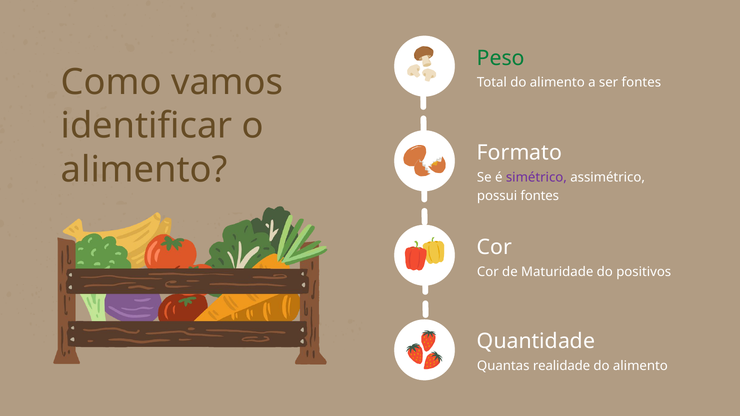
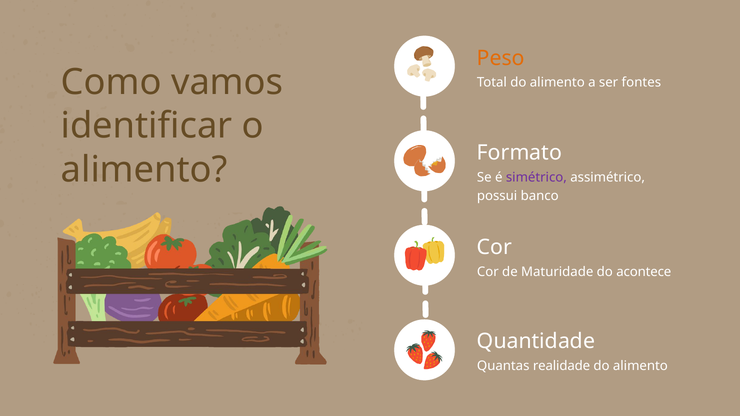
Peso colour: green -> orange
possui fontes: fontes -> banco
positivos: positivos -> acontece
